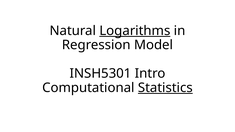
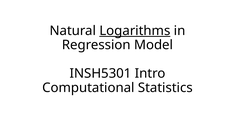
Statistics underline: present -> none
